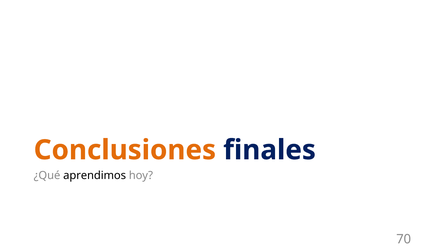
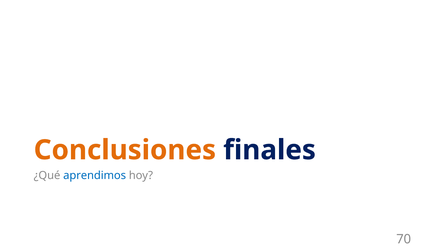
aprendimos colour: black -> blue
